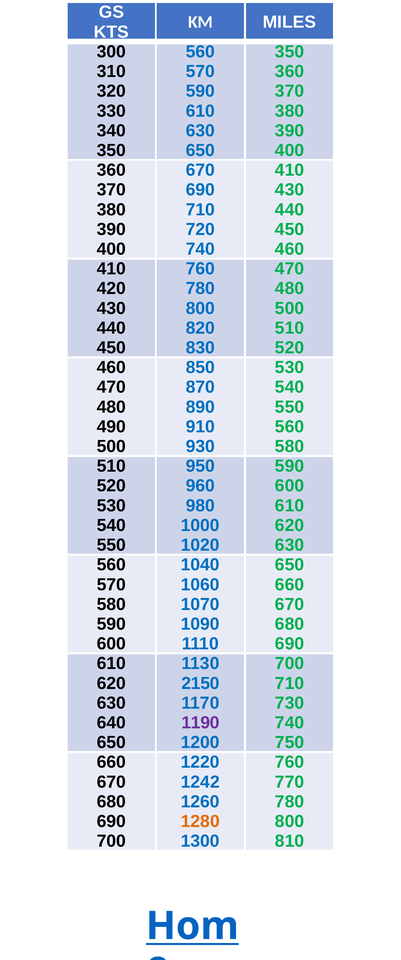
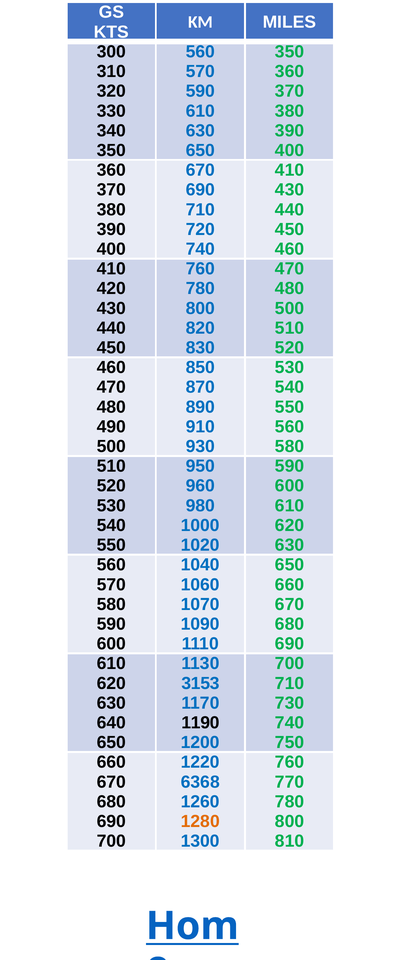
2150: 2150 -> 3153
1190 colour: purple -> black
1242: 1242 -> 6368
